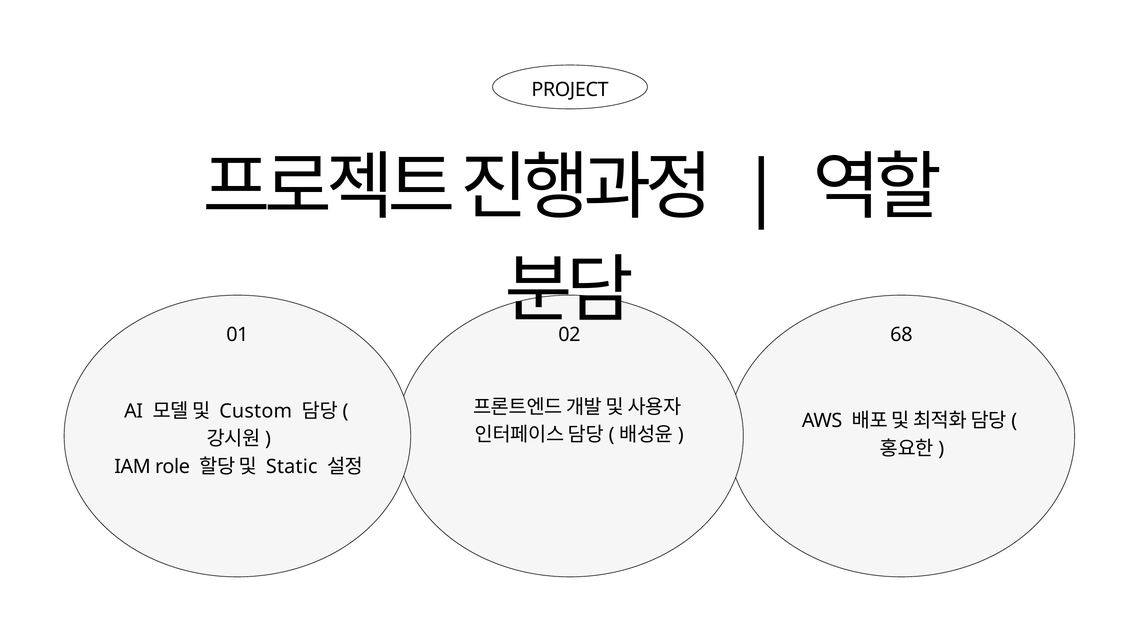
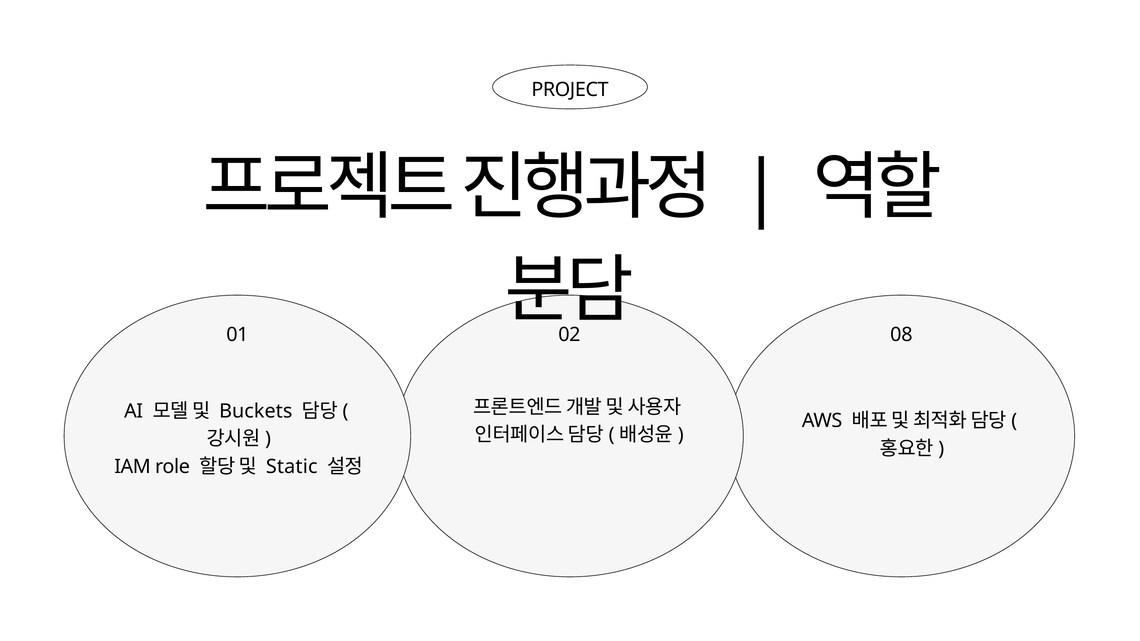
68: 68 -> 08
Custom: Custom -> Buckets
